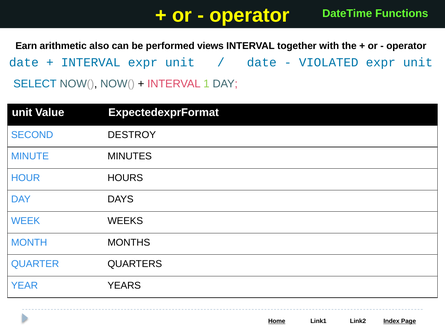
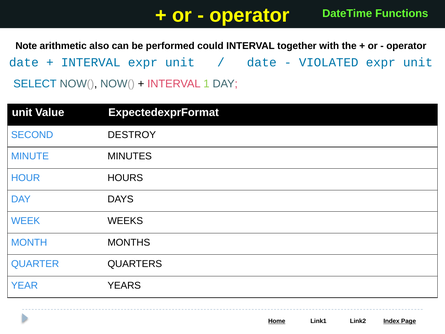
Earn: Earn -> Note
views: views -> could
